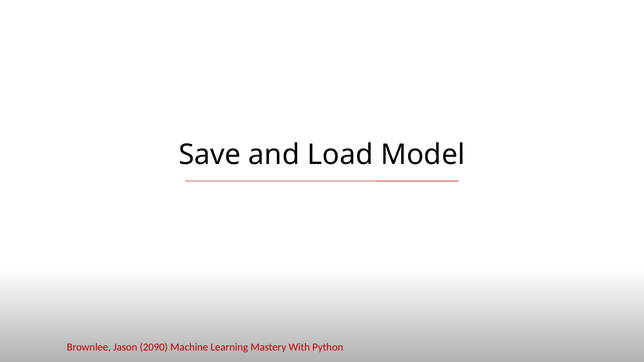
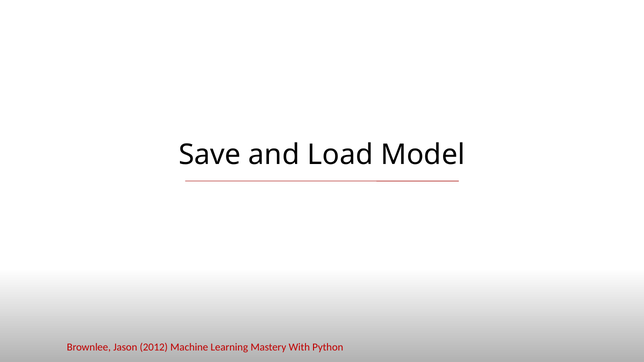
2090: 2090 -> 2012
